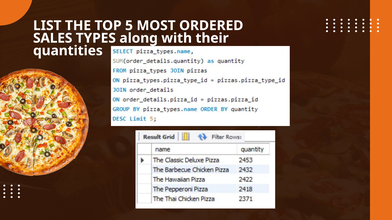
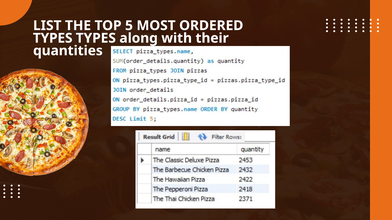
SALES at (53, 38): SALES -> TYPES
